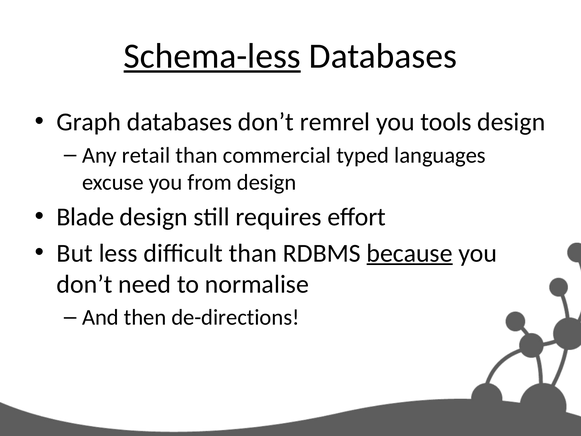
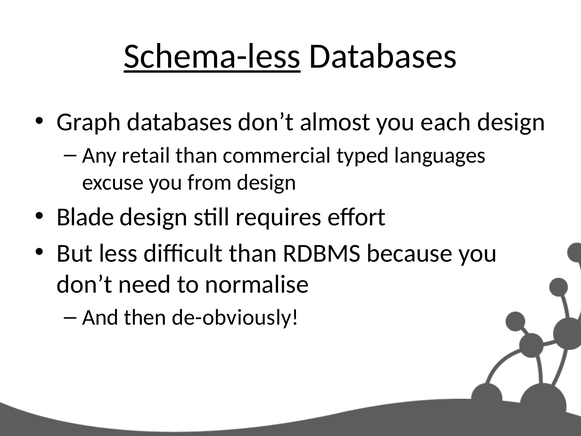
remrel: remrel -> almost
tools: tools -> each
because underline: present -> none
de-directions: de-directions -> de-obviously
